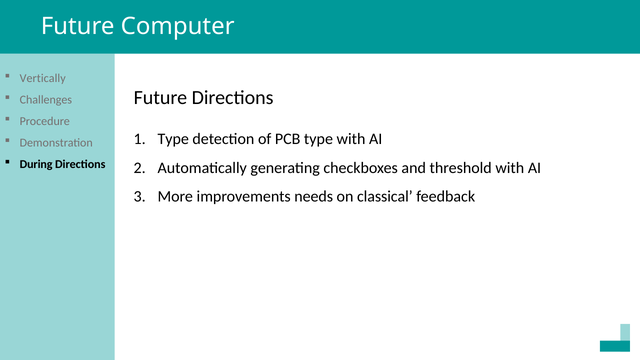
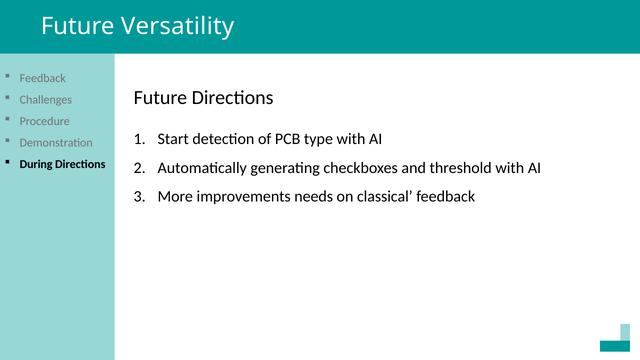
Computer: Computer -> Versatility
Vertically at (43, 78): Vertically -> Feedback
Type at (173, 139): Type -> Start
